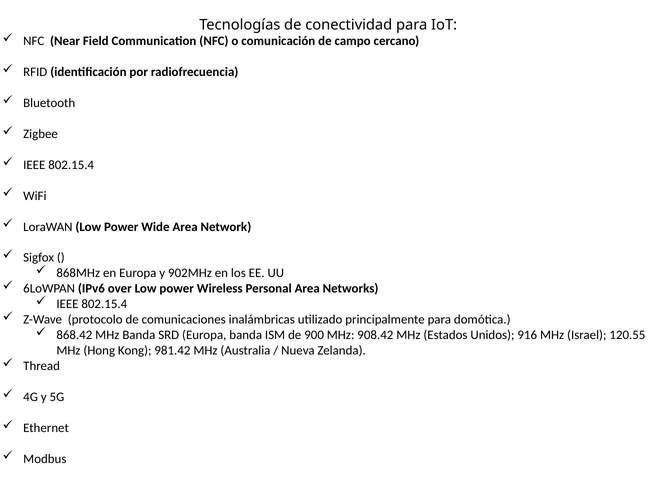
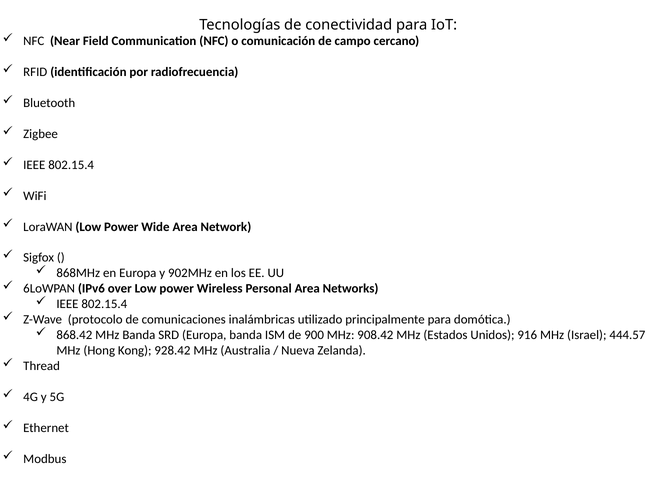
120.55: 120.55 -> 444.57
981.42: 981.42 -> 928.42
